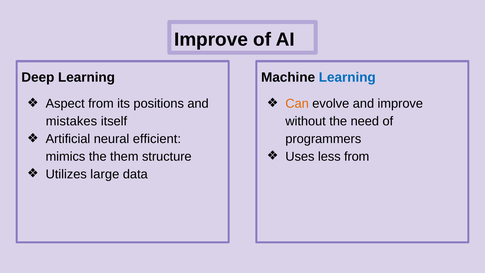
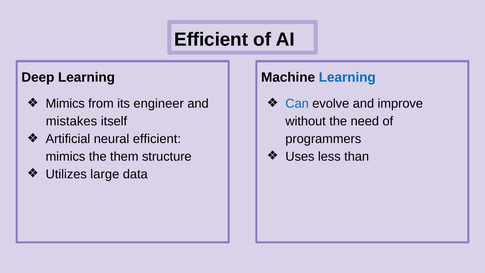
Improve at (211, 40): Improve -> Efficient
Aspect at (65, 104): Aspect -> Mimics
positions: positions -> engineer
Can colour: orange -> blue
less from: from -> than
